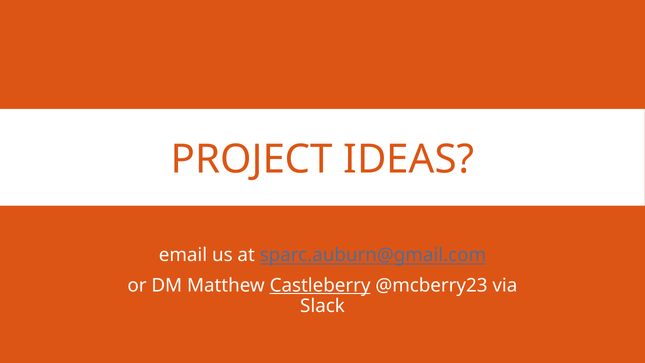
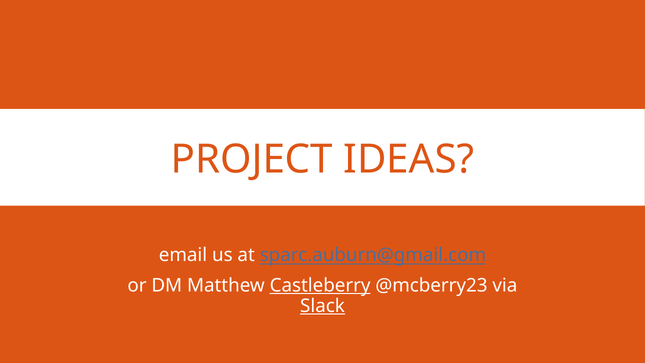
Slack underline: none -> present
